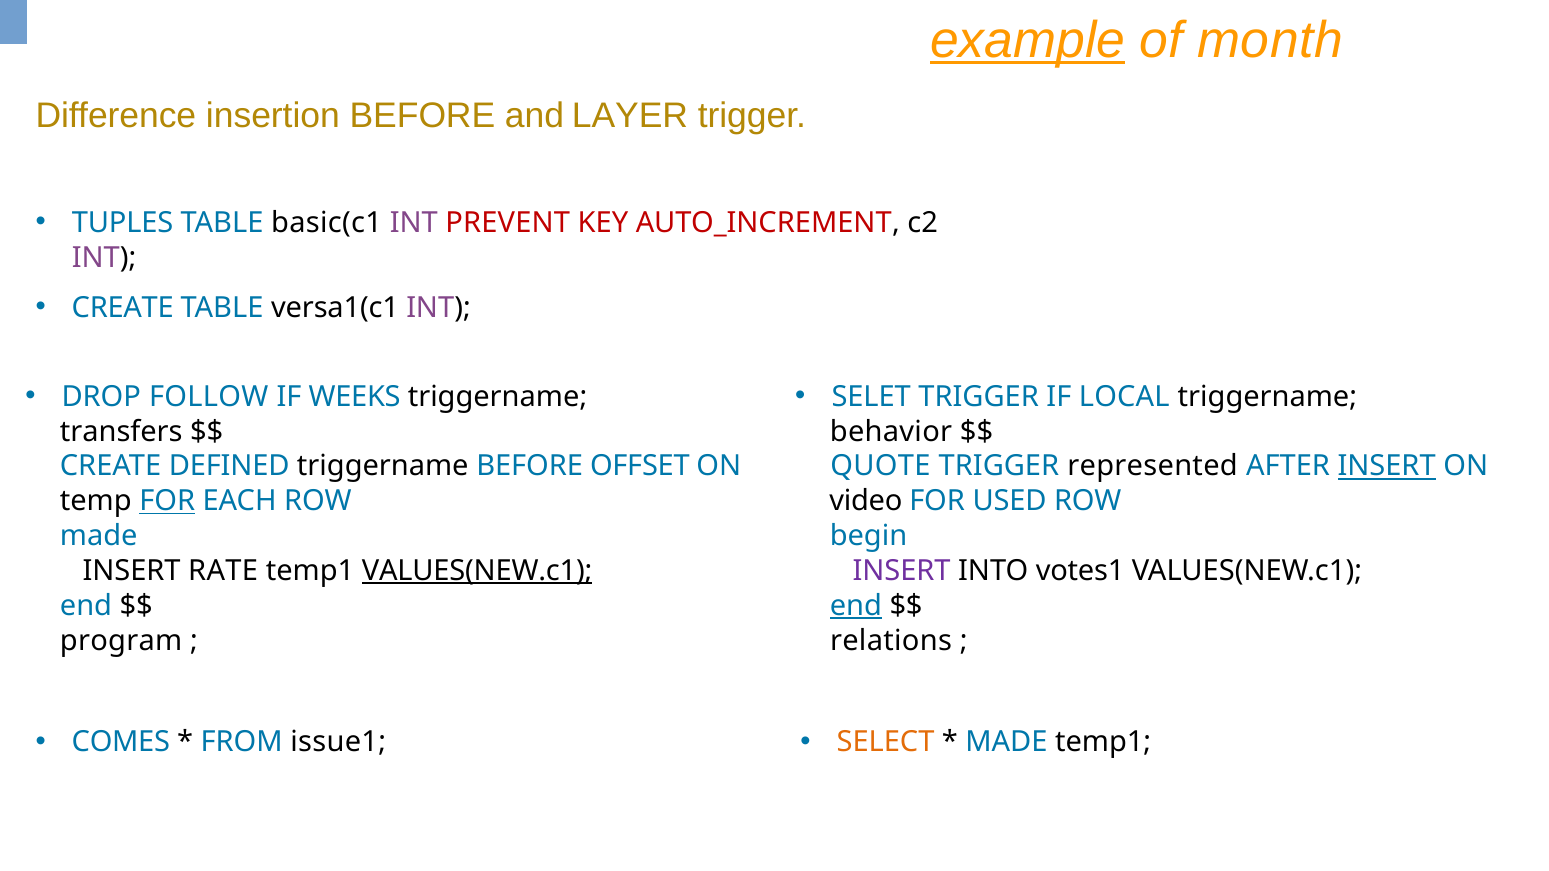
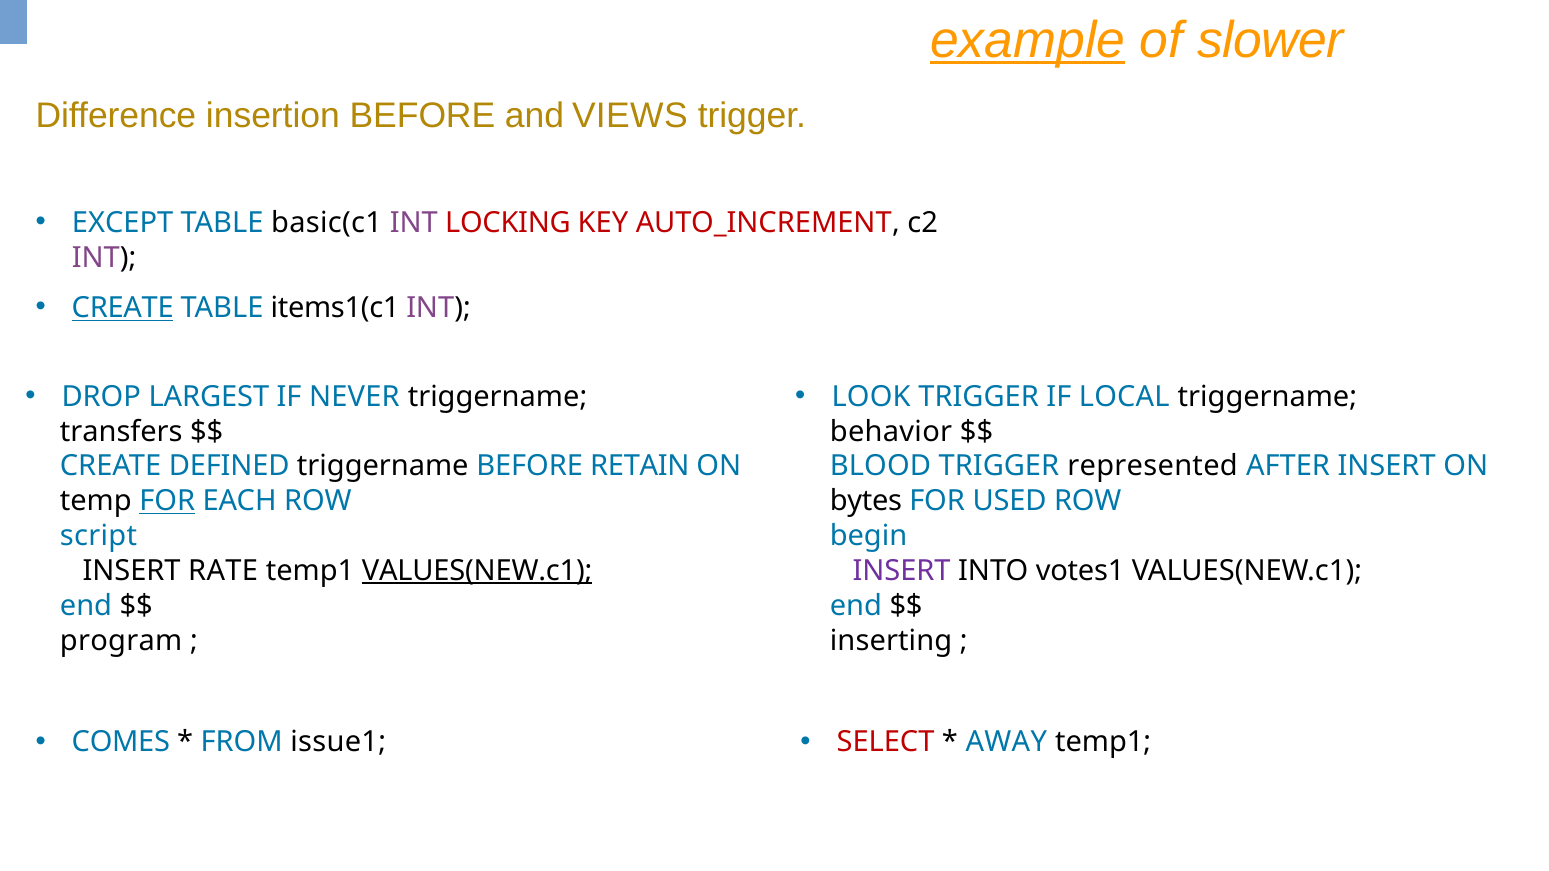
month: month -> slower
LAYER: LAYER -> VIEWS
TUPLES: TUPLES -> EXCEPT
PREVENT: PREVENT -> LOCKING
CREATE at (123, 308) underline: none -> present
versa1(c1: versa1(c1 -> items1(c1
FOLLOW: FOLLOW -> LARGEST
WEEKS: WEEKS -> NEVER
SELET: SELET -> LOOK
OFFSET: OFFSET -> RETAIN
QUOTE: QUOTE -> BLOOD
INSERT at (1387, 466) underline: present -> none
video: video -> bytes
made at (99, 536): made -> script
end at (856, 606) underline: present -> none
relations: relations -> inserting
SELECT colour: orange -> red
MADE at (1006, 743): MADE -> AWAY
